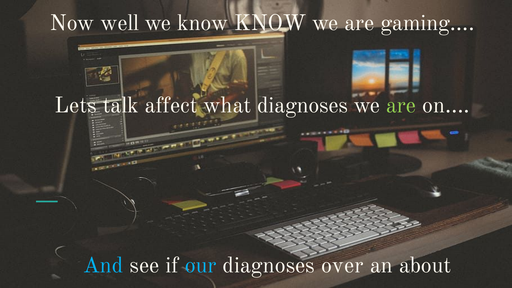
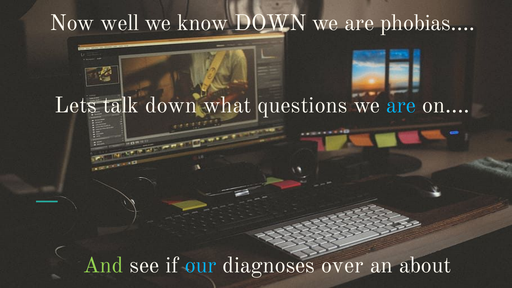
know KNOW: KNOW -> DOWN
gaming…: gaming… -> phobias…
talk affect: affect -> down
what diagnoses: diagnoses -> questions
are at (401, 105) colour: light green -> light blue
And colour: light blue -> light green
